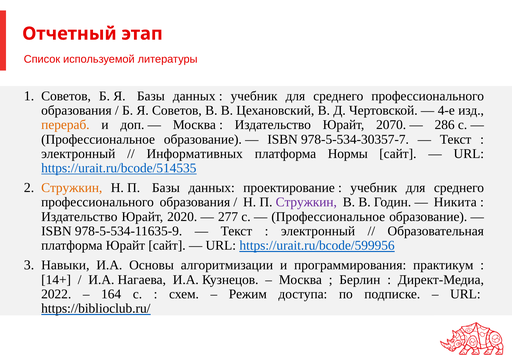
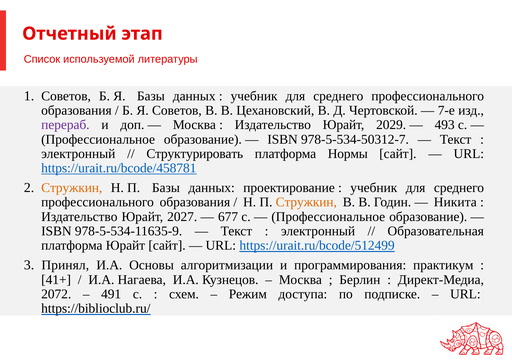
4-е: 4-е -> 7-е
перераб colour: orange -> purple
2070: 2070 -> 2029
286: 286 -> 493
978-5-534-30357-7: 978-5-534-30357-7 -> 978-5-534-50312-7
Информативных: Информативных -> Структурировать
https://urait.ru/bcode/514535: https://urait.ru/bcode/514535 -> https://urait.ru/bcode/458781
Стружкин at (306, 202) colour: purple -> orange
2020: 2020 -> 2027
277: 277 -> 677
https://urait.ru/bcode/599956: https://urait.ru/bcode/599956 -> https://urait.ru/bcode/512499
Навыки: Навыки -> Принял
14+: 14+ -> 41+
2022: 2022 -> 2072
164: 164 -> 491
